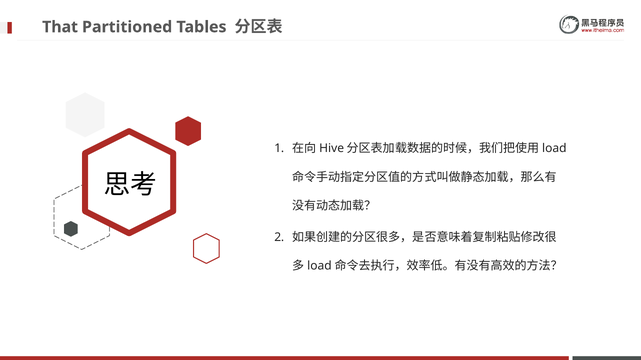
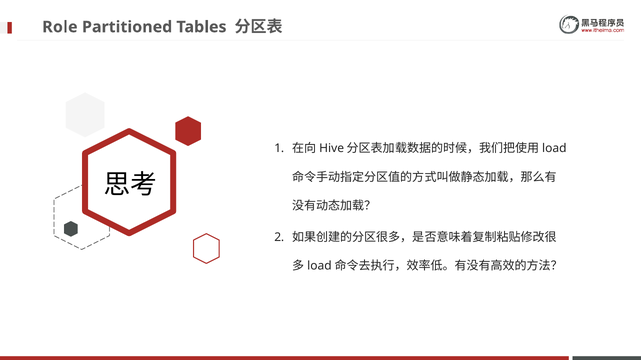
That: That -> Role
